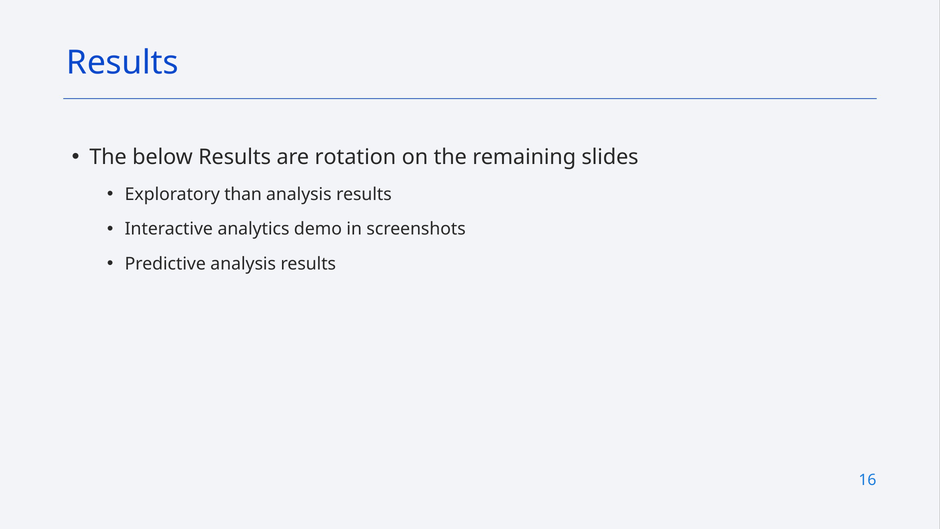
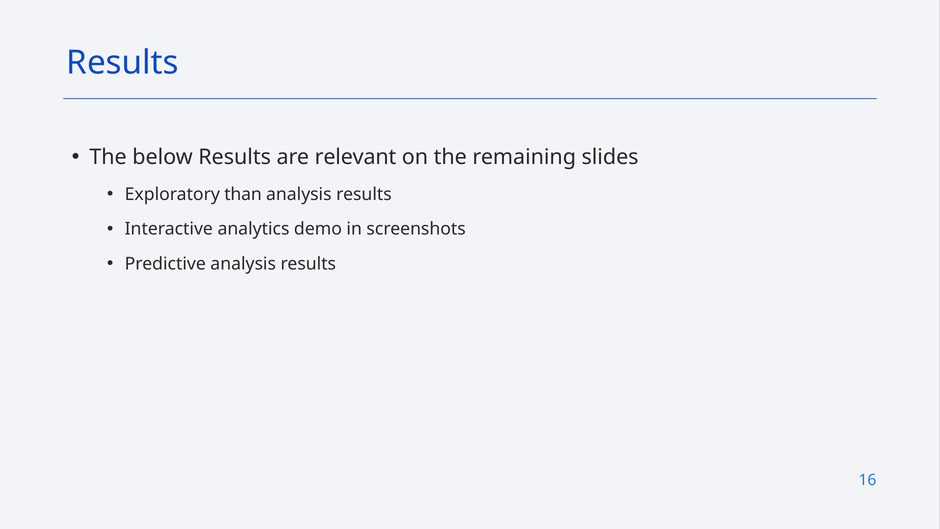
rotation: rotation -> relevant
